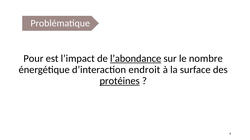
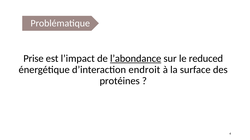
Pour: Pour -> Prise
nombre: nombre -> reduced
protéines underline: present -> none
